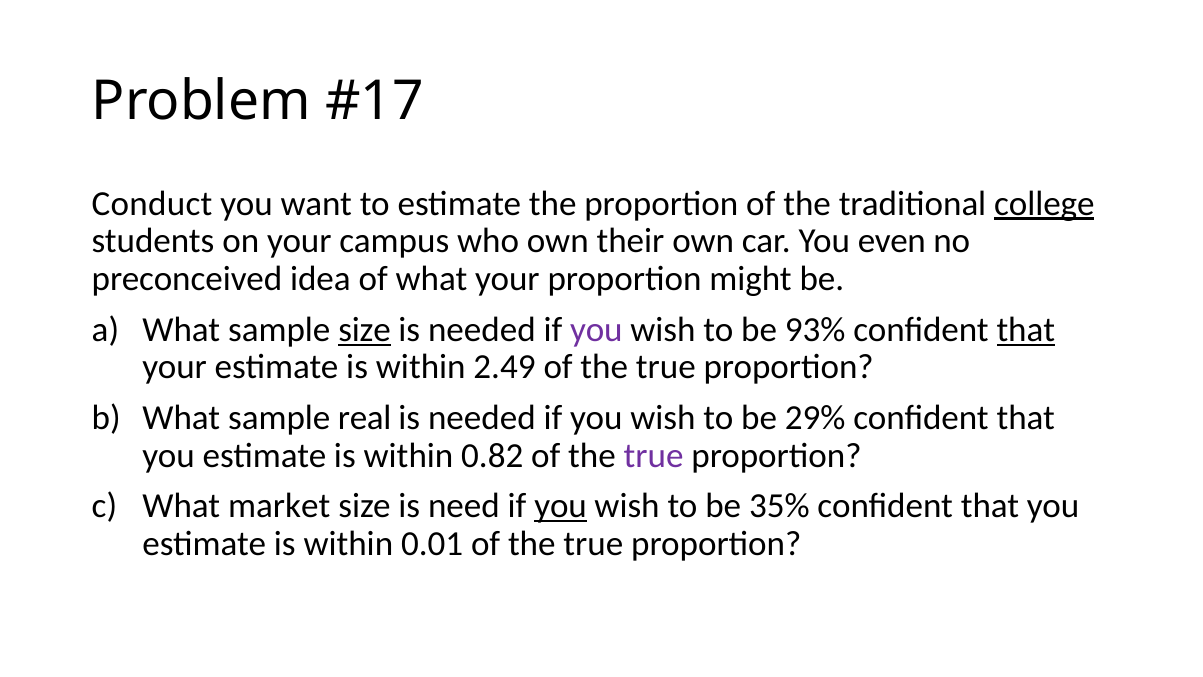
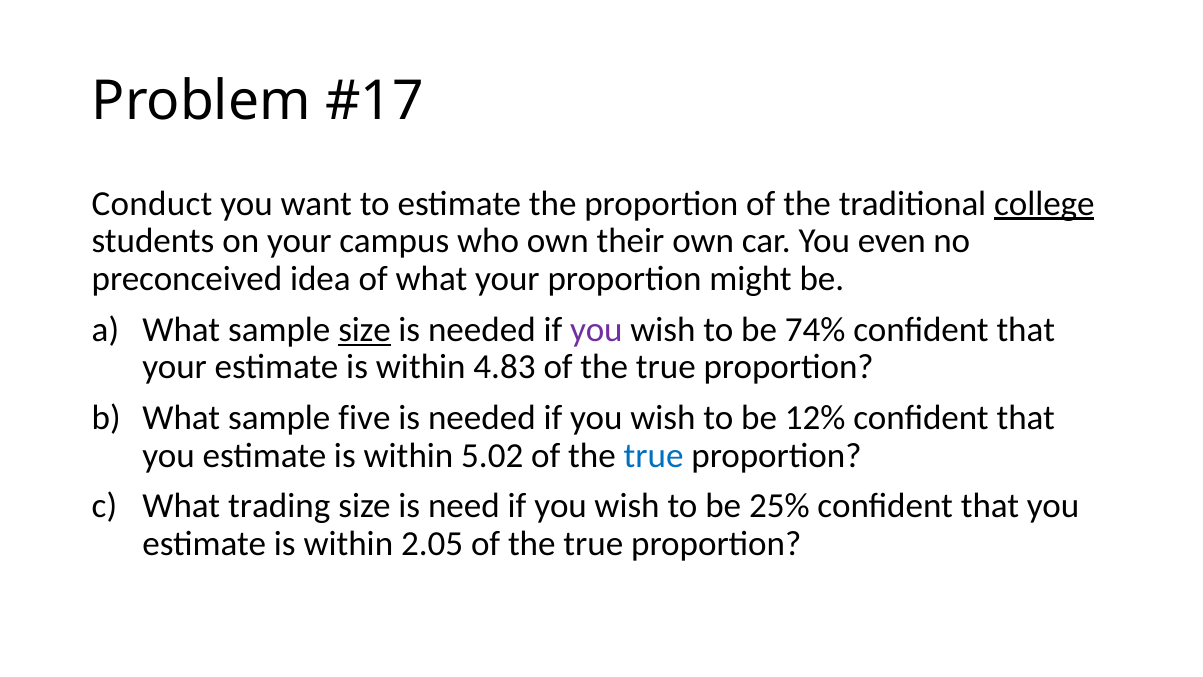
93%: 93% -> 74%
that at (1026, 329) underline: present -> none
2.49: 2.49 -> 4.83
real: real -> five
29%: 29% -> 12%
0.82: 0.82 -> 5.02
true at (654, 455) colour: purple -> blue
market: market -> trading
you at (561, 506) underline: present -> none
35%: 35% -> 25%
0.01: 0.01 -> 2.05
